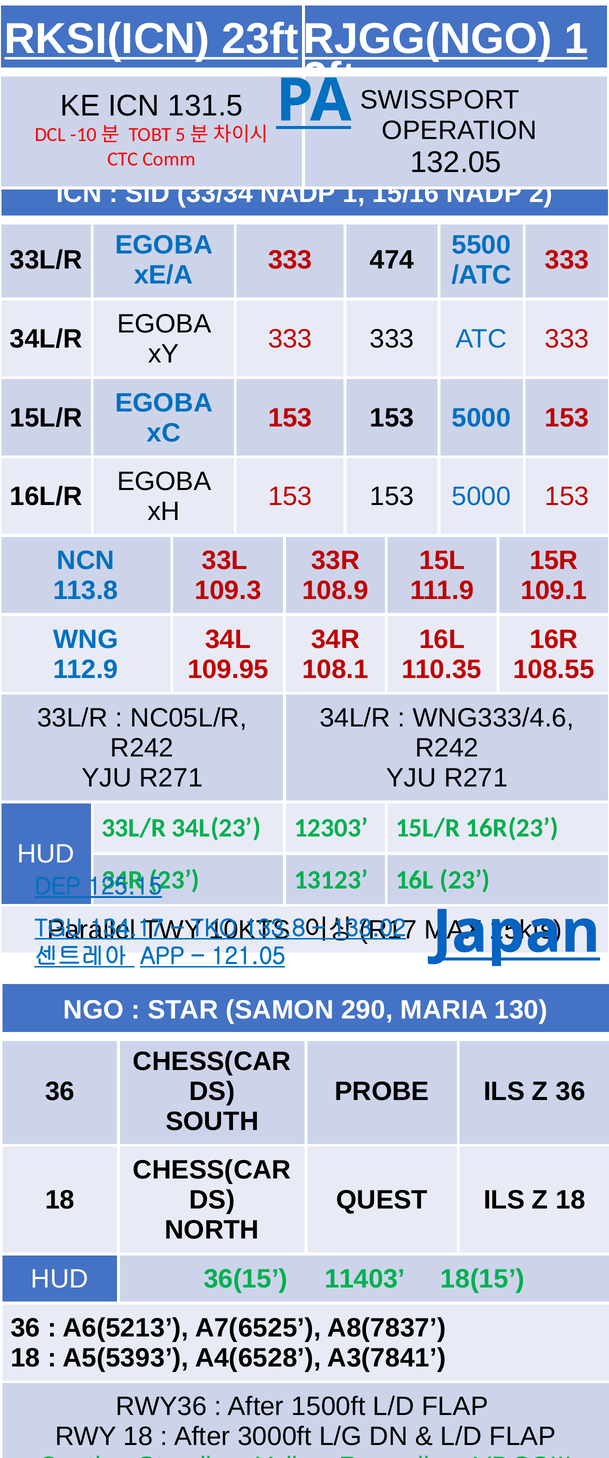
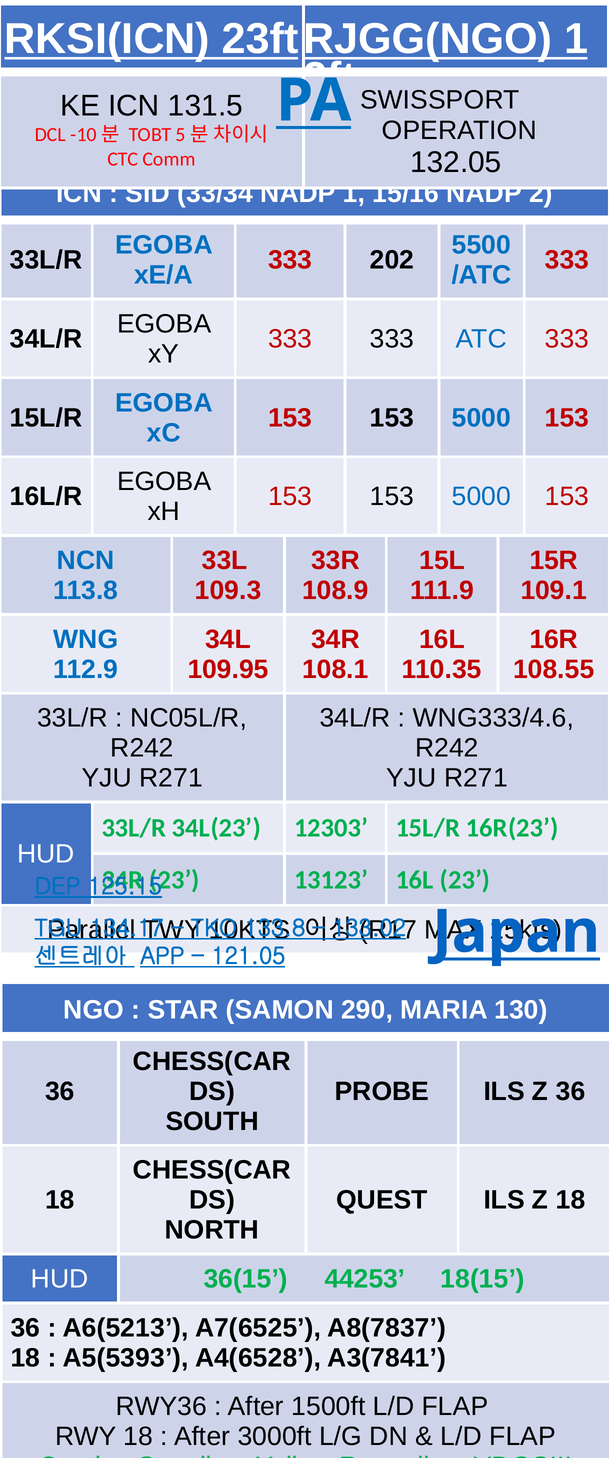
474: 474 -> 202
11403: 11403 -> 44253
